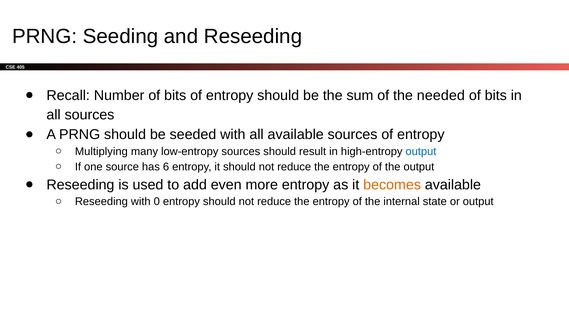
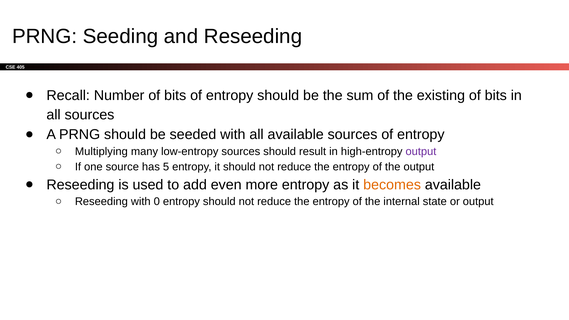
needed: needed -> existing
output at (421, 152) colour: blue -> purple
6: 6 -> 5
